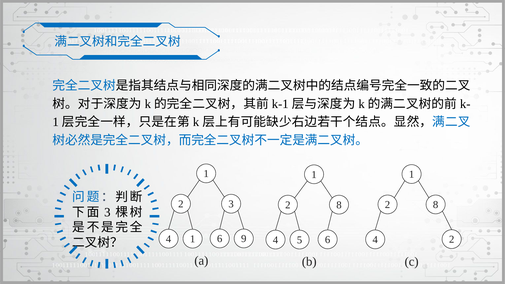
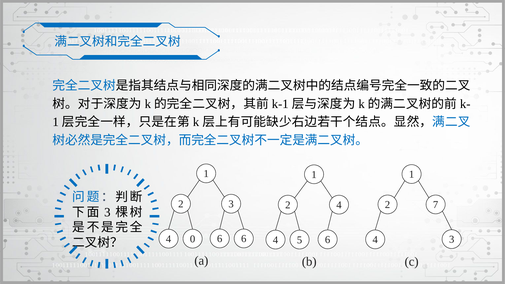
8 at (436, 205): 8 -> 7
8 at (339, 205): 8 -> 4
4 1: 1 -> 0
6 9: 9 -> 6
4 2: 2 -> 3
